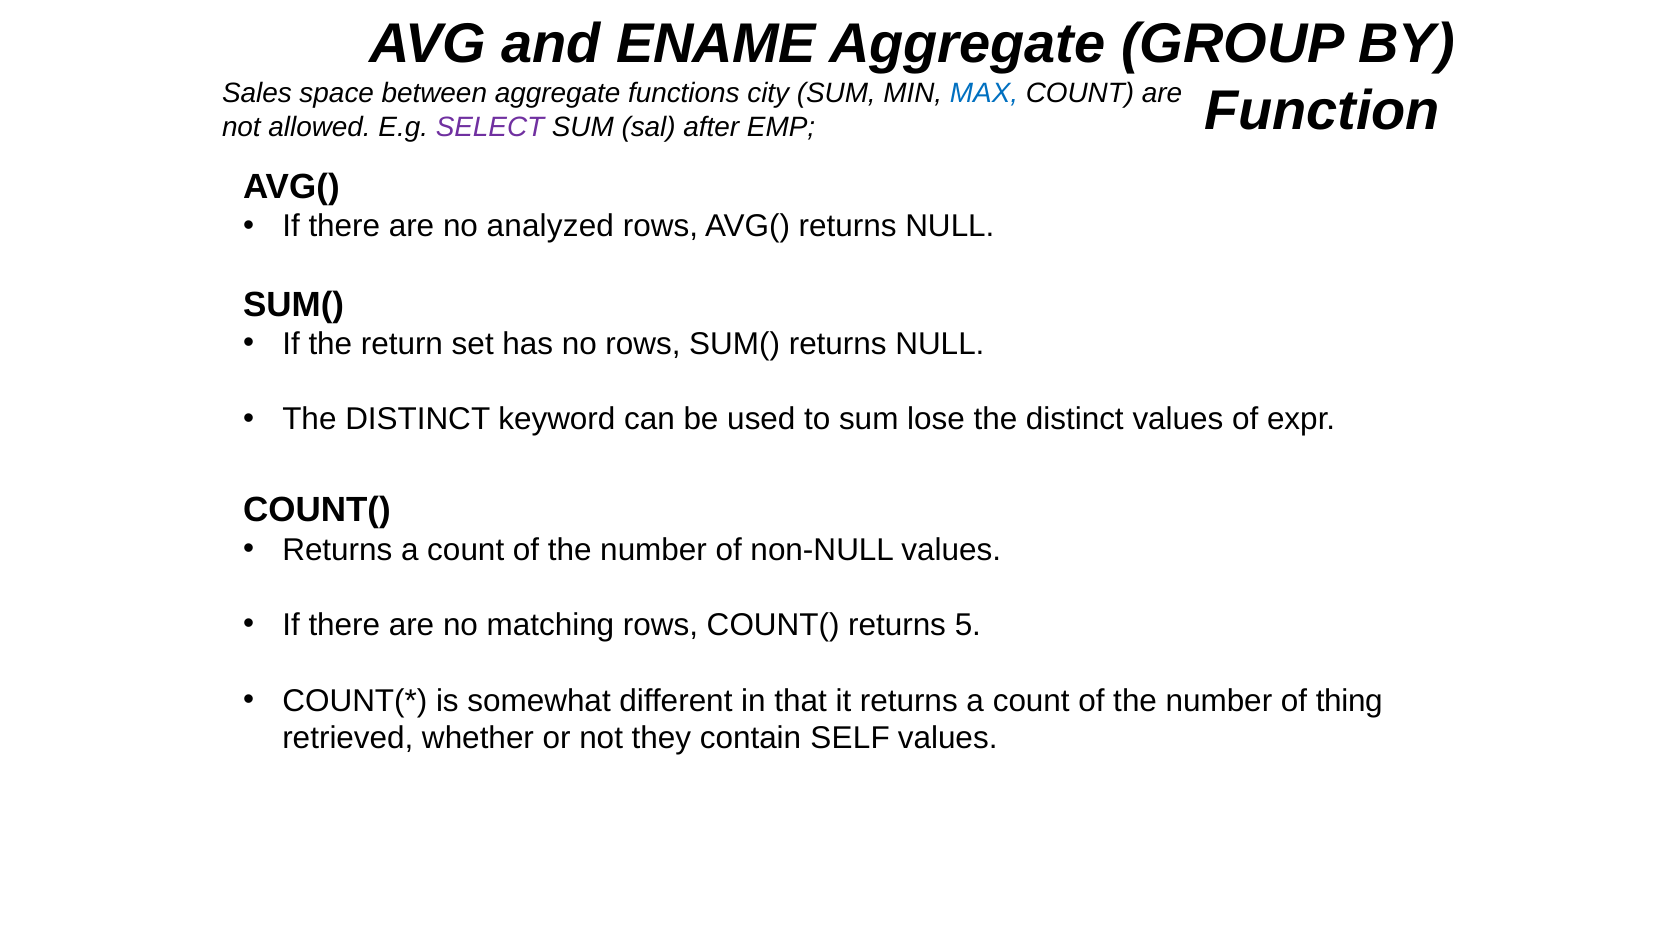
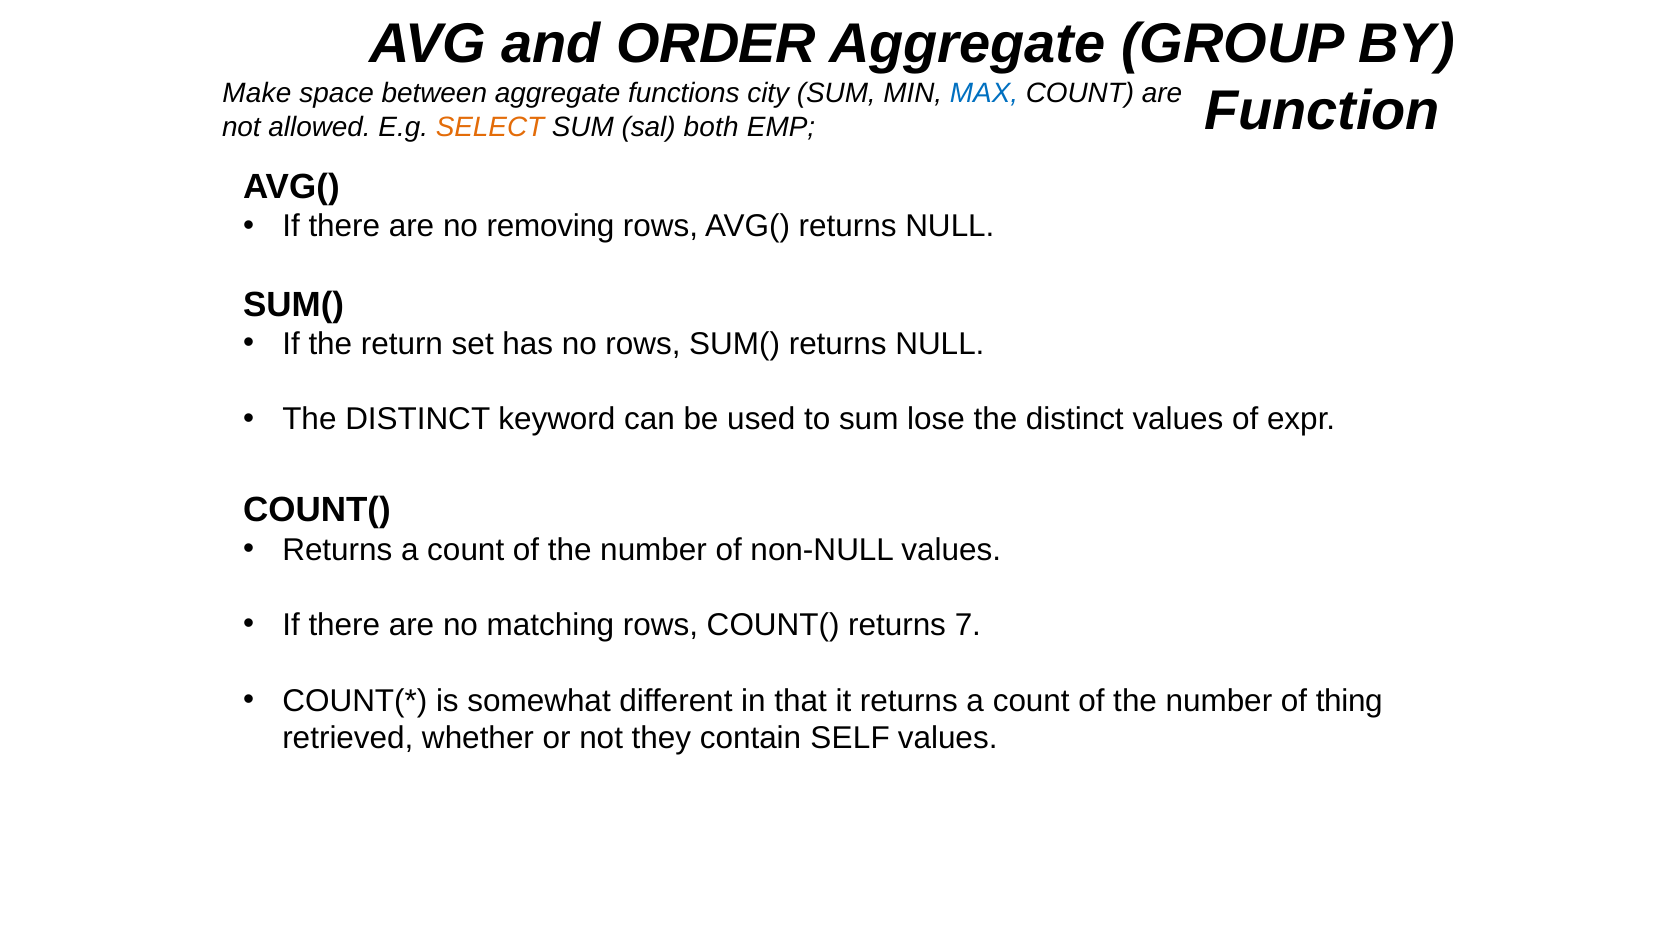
ENAME: ENAME -> ORDER
Sales: Sales -> Make
SELECT colour: purple -> orange
after: after -> both
analyzed: analyzed -> removing
5: 5 -> 7
